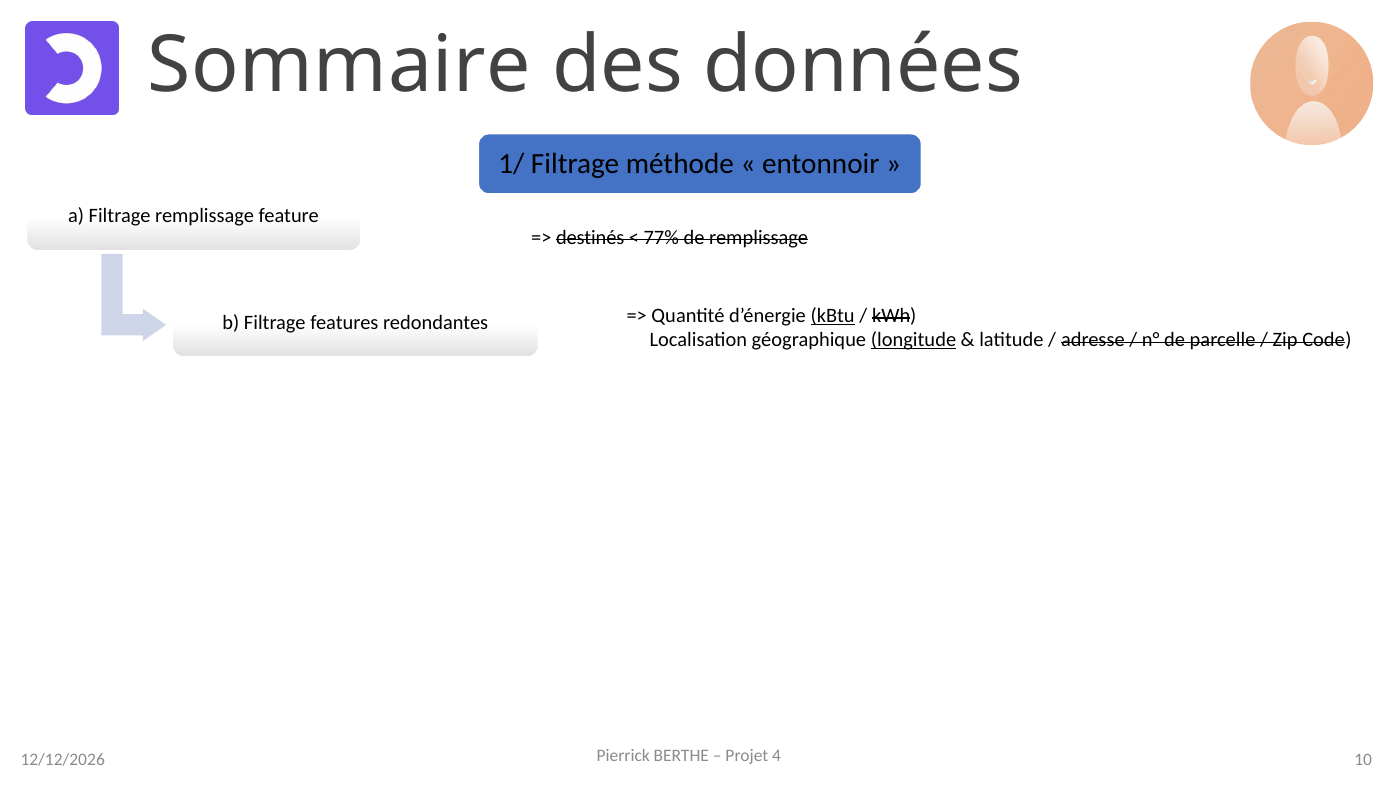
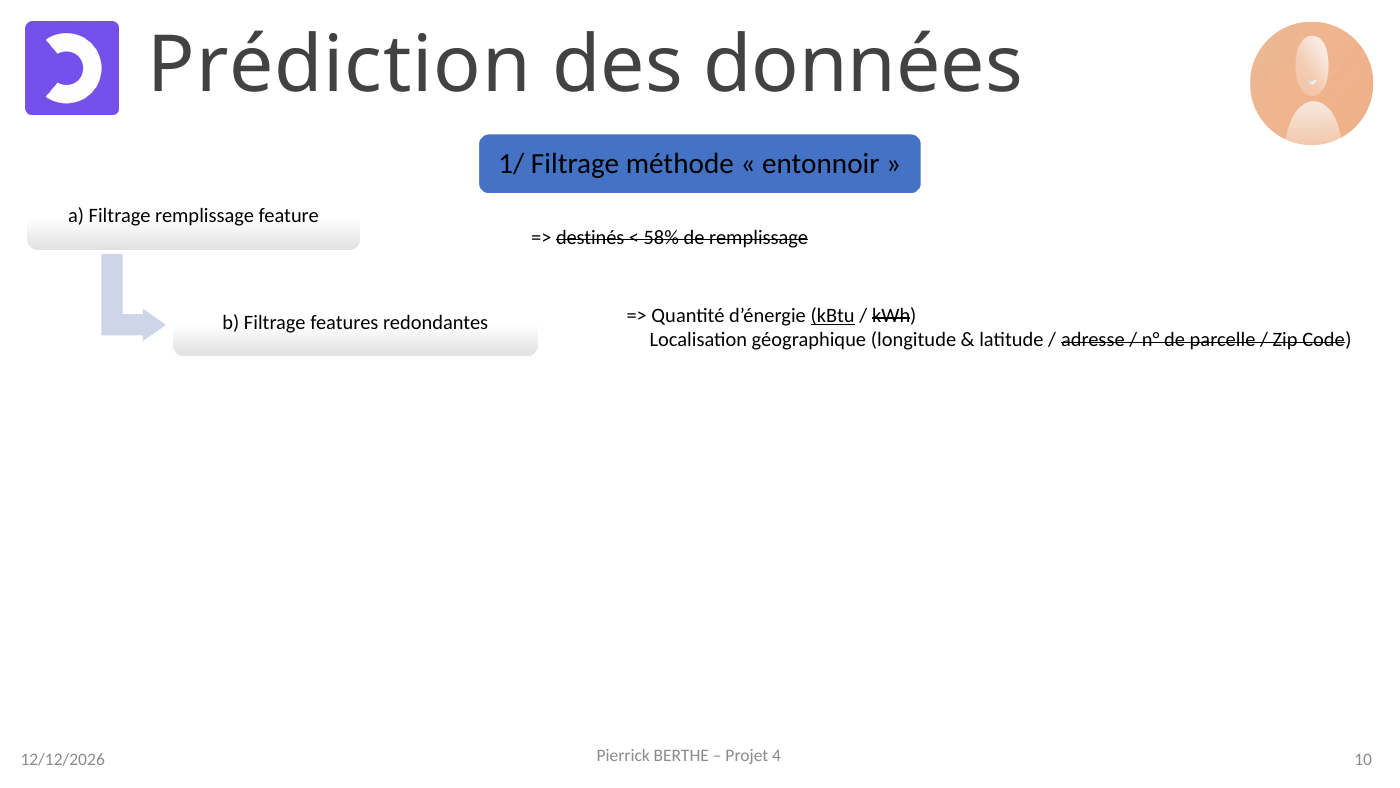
Sommaire: Sommaire -> Prédiction
77%: 77% -> 58%
longitude underline: present -> none
